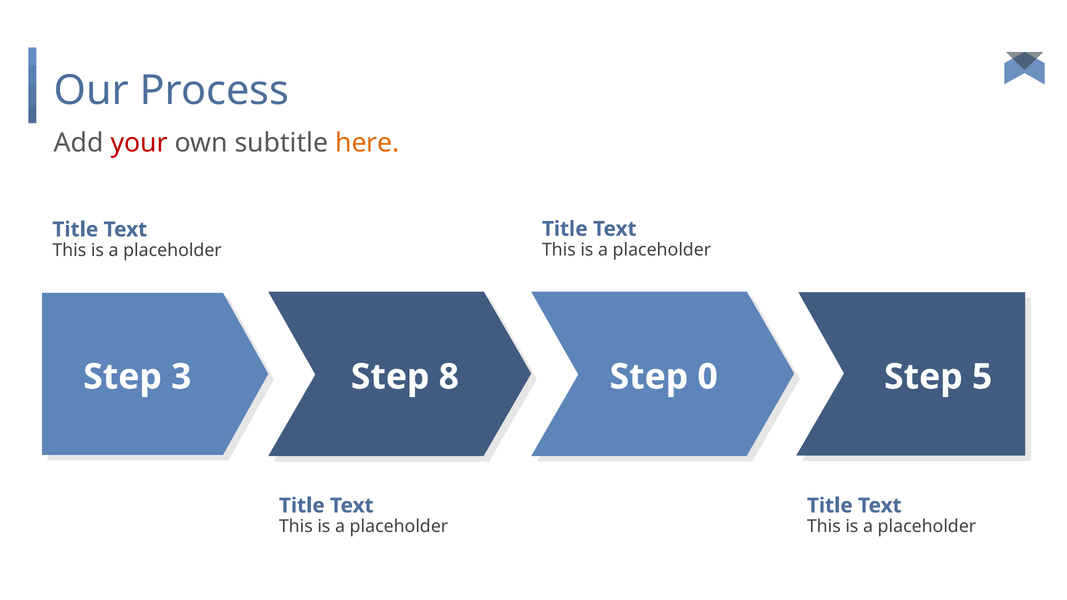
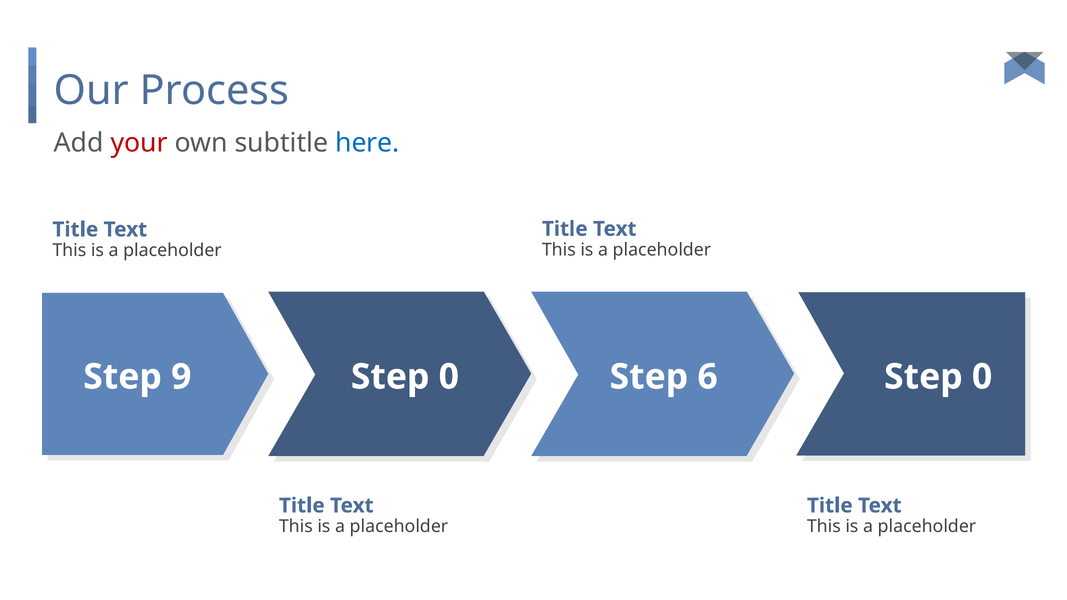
here colour: orange -> blue
3: 3 -> 9
8 at (449, 377): 8 -> 0
0: 0 -> 6
5 at (982, 377): 5 -> 0
